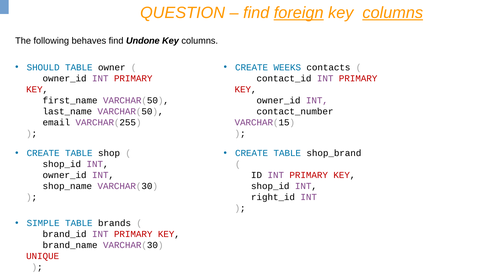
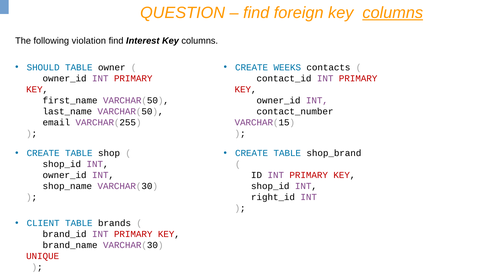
foreign underline: present -> none
behaves: behaves -> violation
Undone: Undone -> Interest
SIMPLE: SIMPLE -> CLIENT
